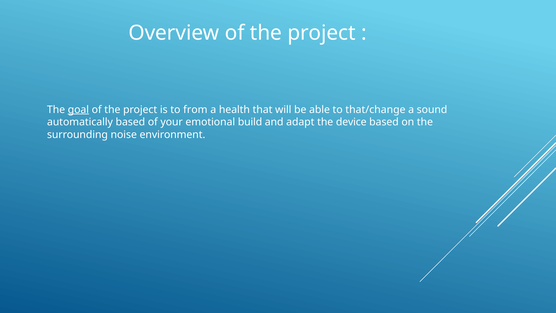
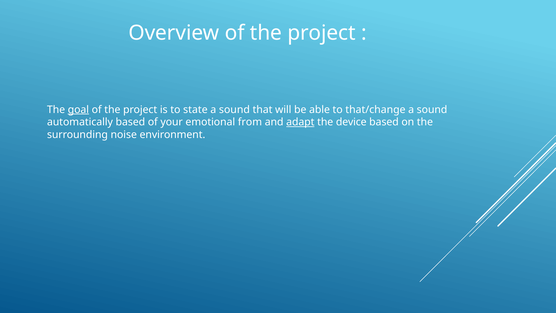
from: from -> state
health at (234, 109): health -> sound
build: build -> from
adapt underline: none -> present
